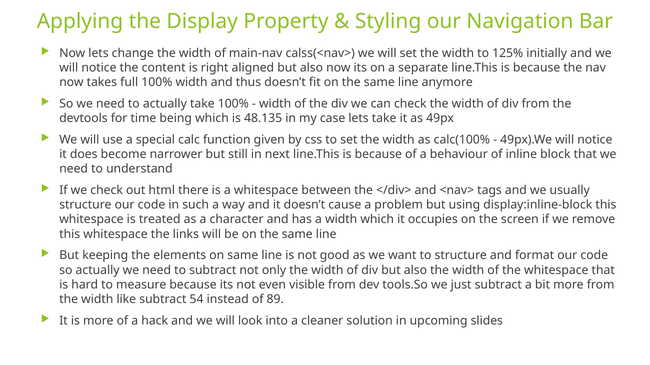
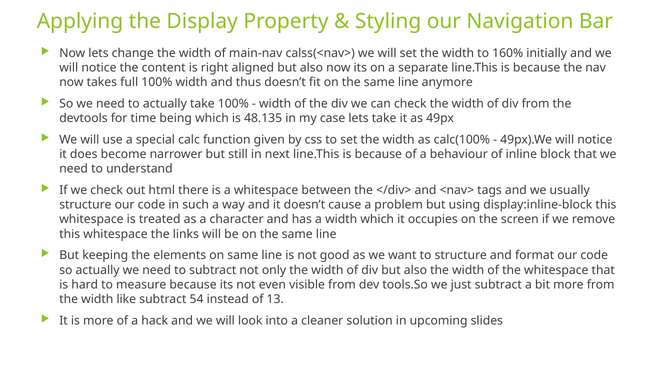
125%: 125% -> 160%
89: 89 -> 13
